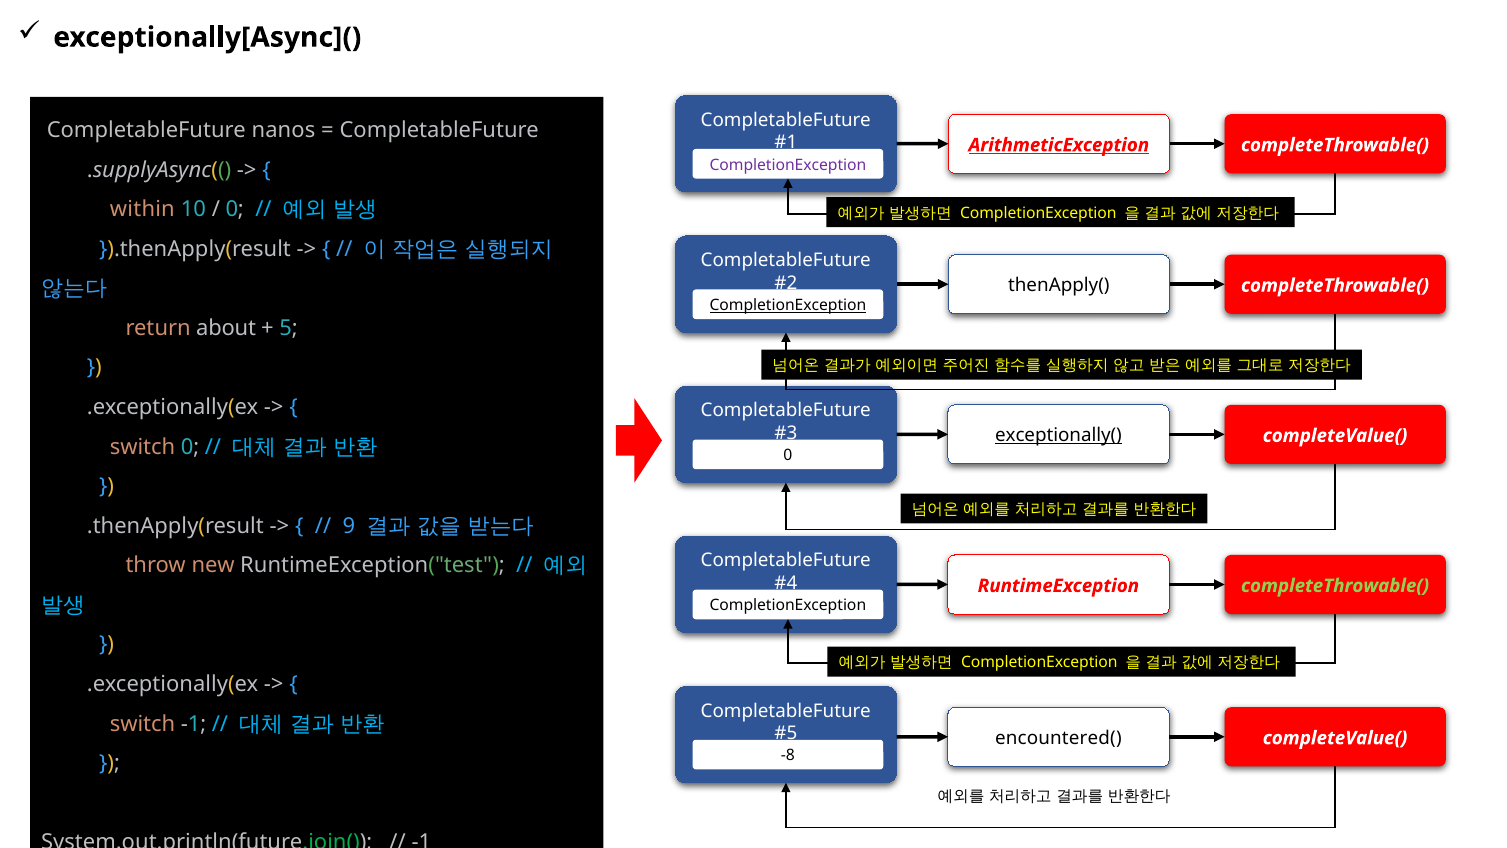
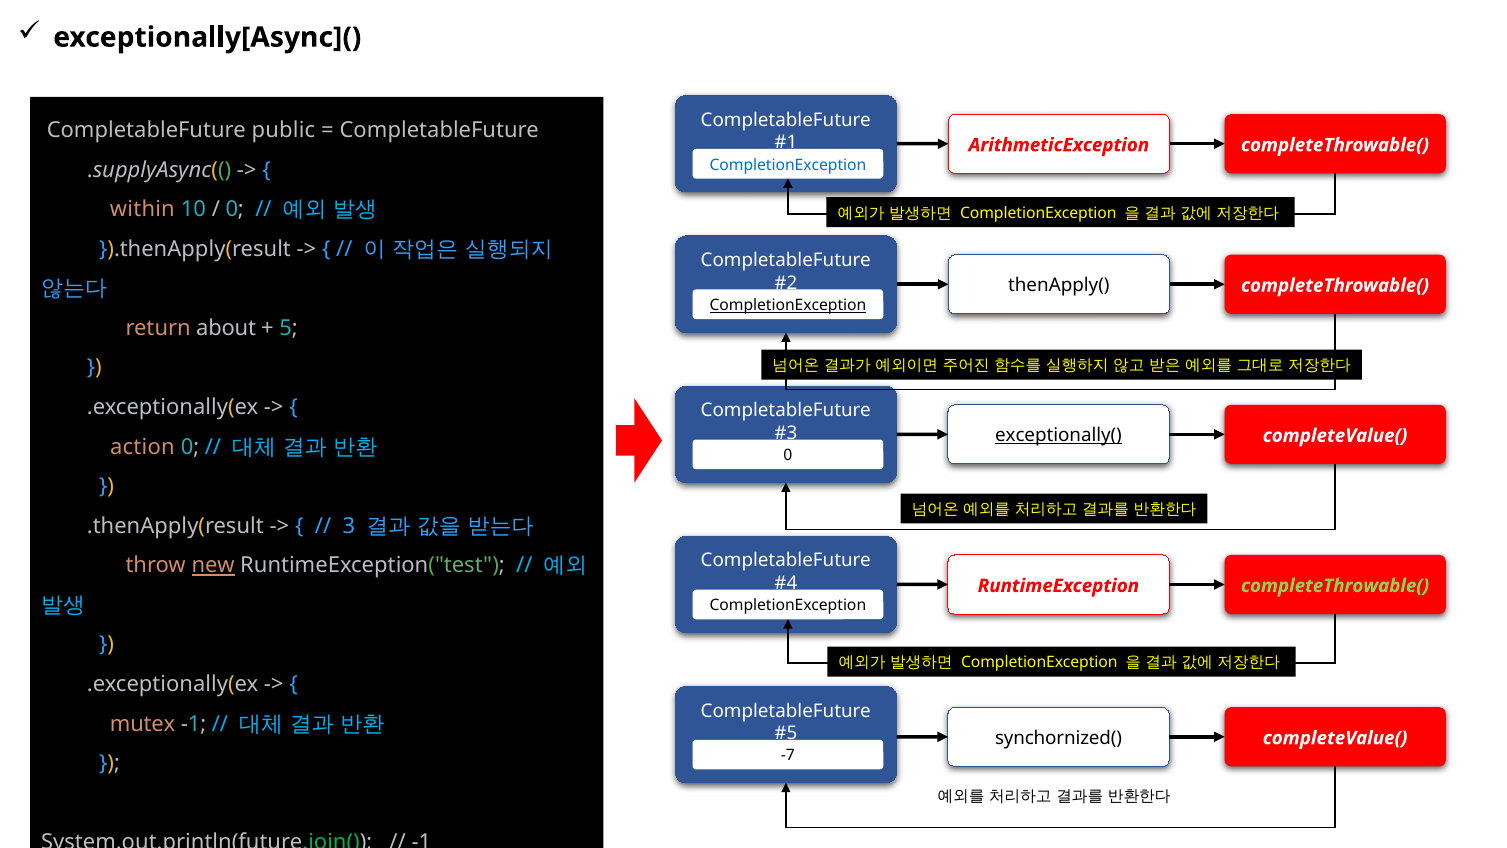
nanos: nanos -> public
ArithmeticException underline: present -> none
CompletionException at (788, 165) colour: purple -> blue
switch at (143, 447): switch -> action
9: 9 -> 3
new underline: none -> present
switch at (143, 724): switch -> mutex
encountered(: encountered( -> synchornized(
-8: -8 -> -7
